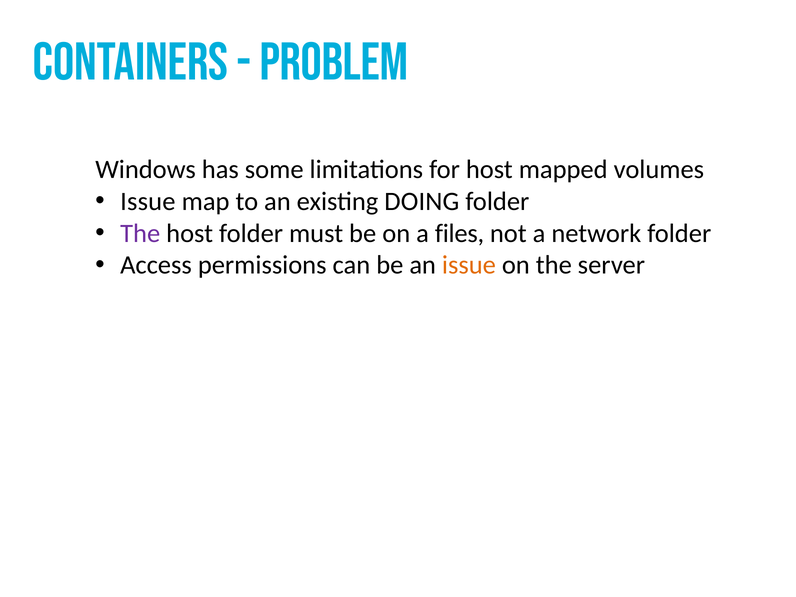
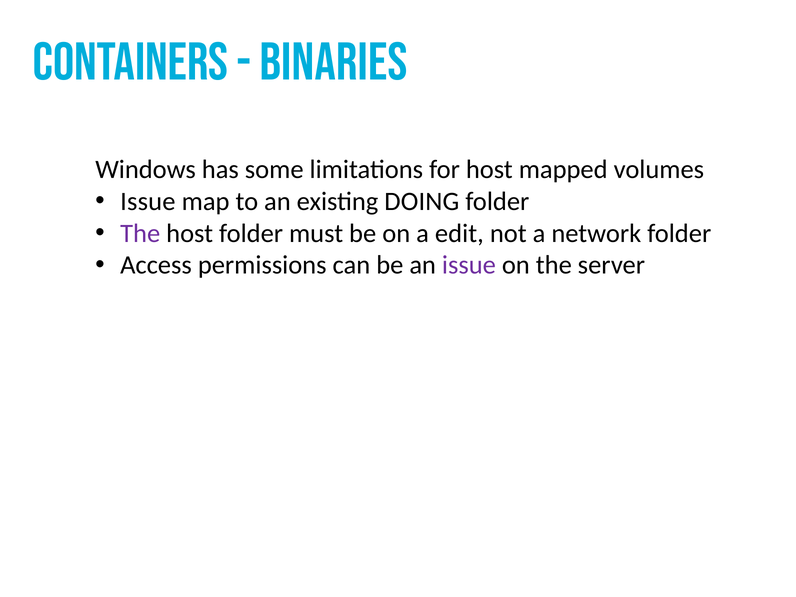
Problem: Problem -> Binaries
files: files -> edit
issue at (469, 265) colour: orange -> purple
